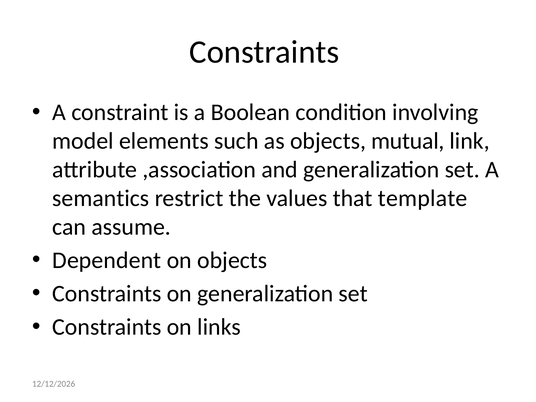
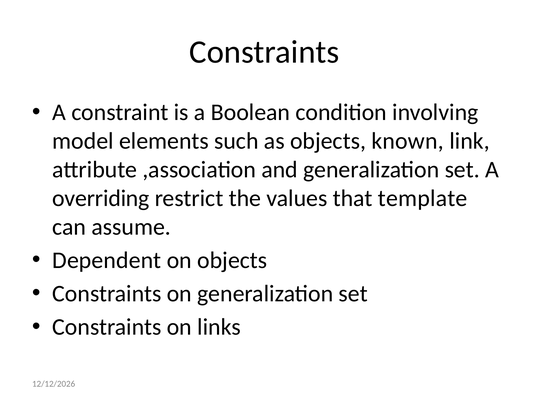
mutual: mutual -> known
semantics: semantics -> overriding
